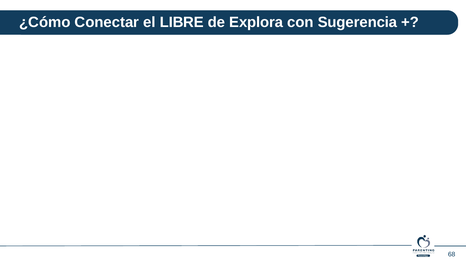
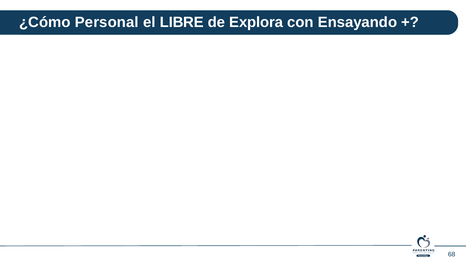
Conectar: Conectar -> Personal
Sugerencia: Sugerencia -> Ensayando
